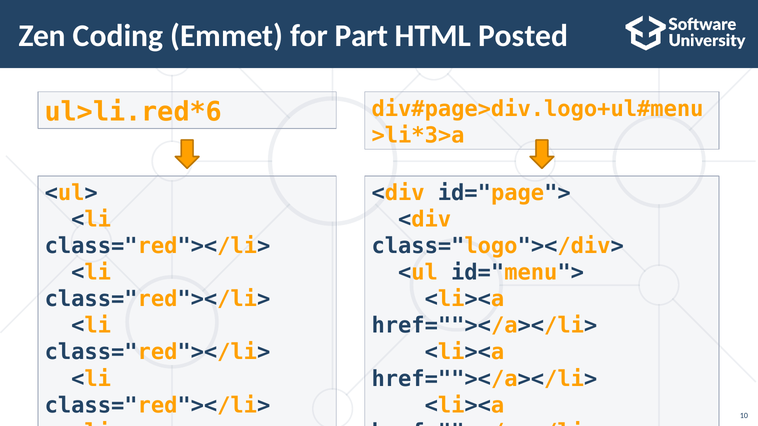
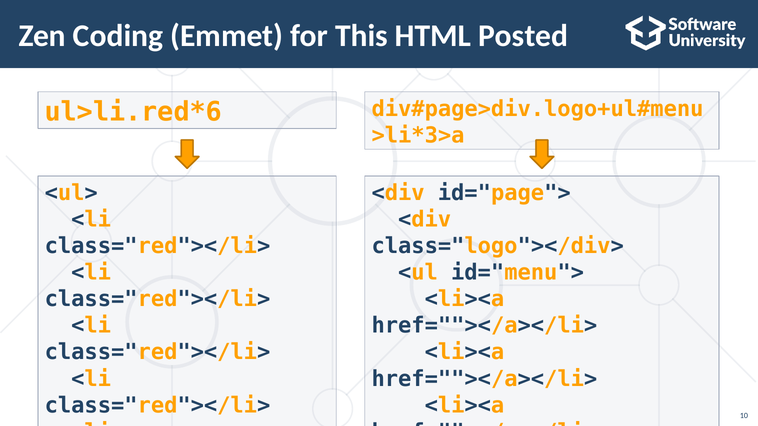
Part: Part -> This
